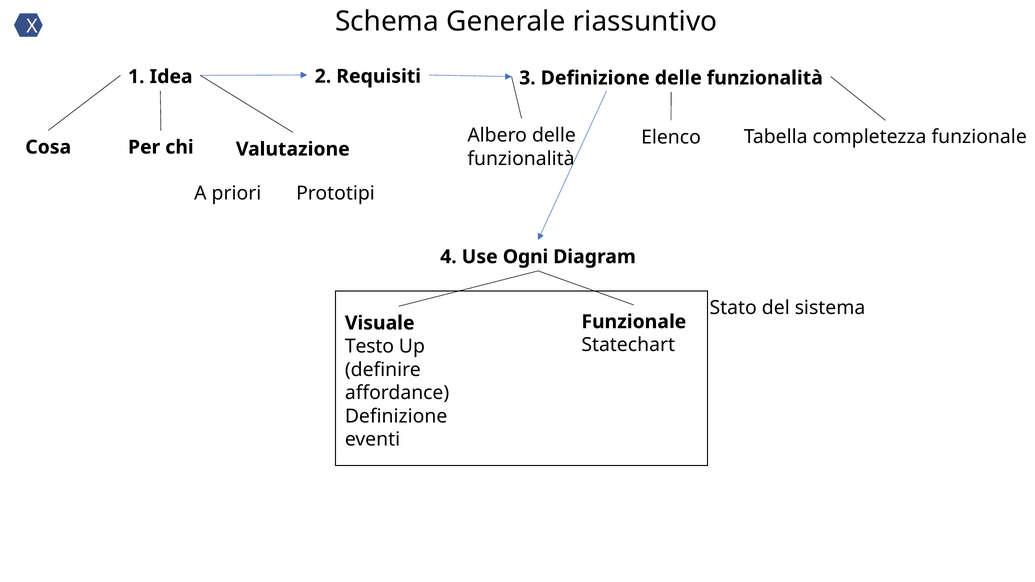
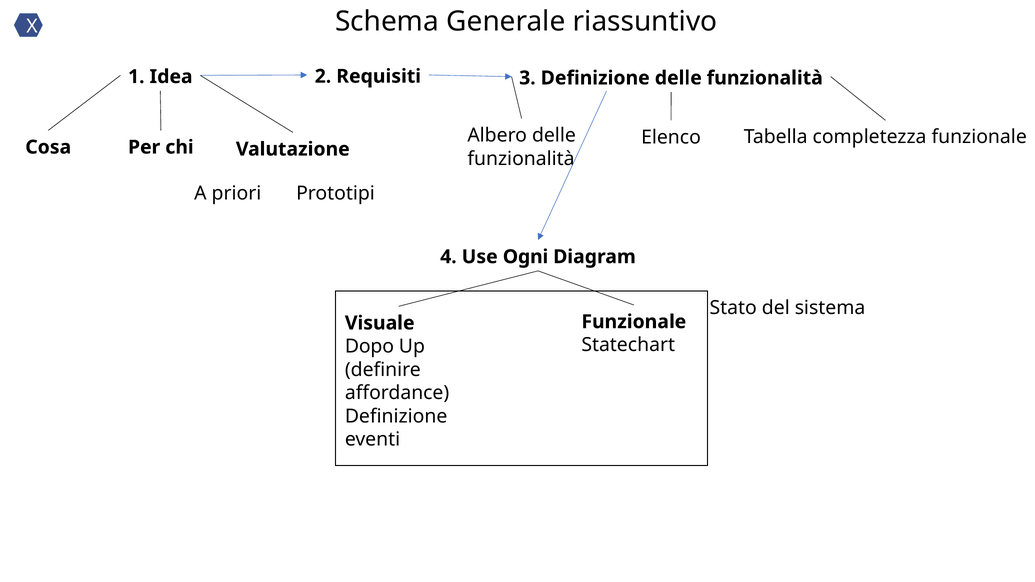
Testo: Testo -> Dopo
